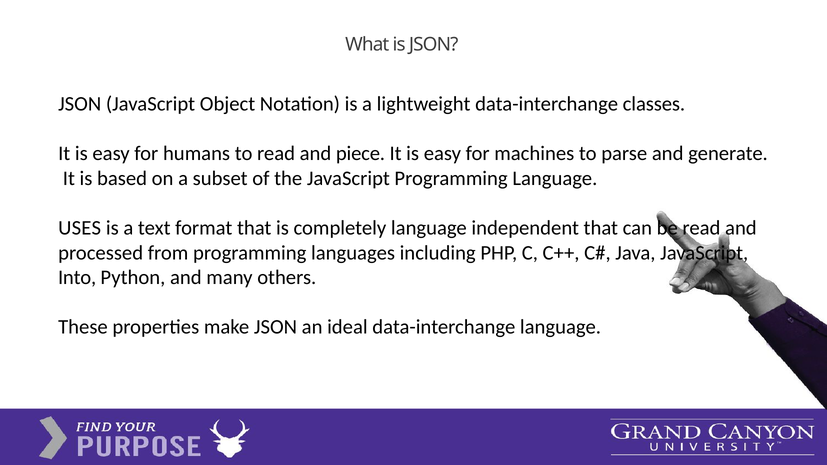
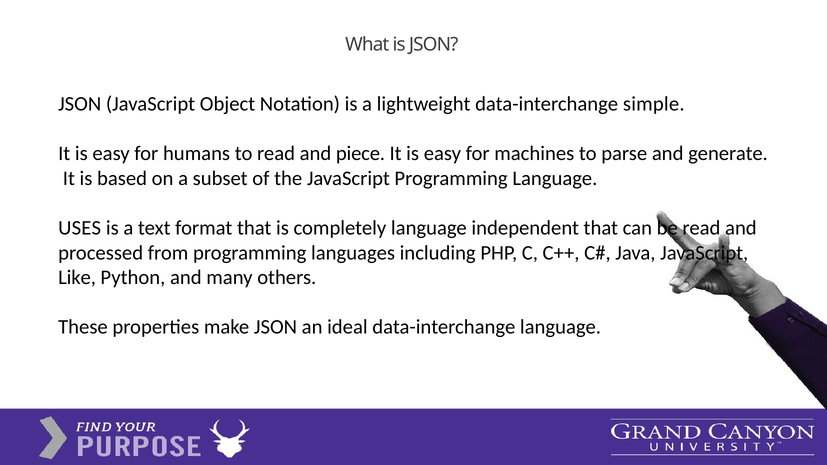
classes: classes -> simple
Into: Into -> Like
